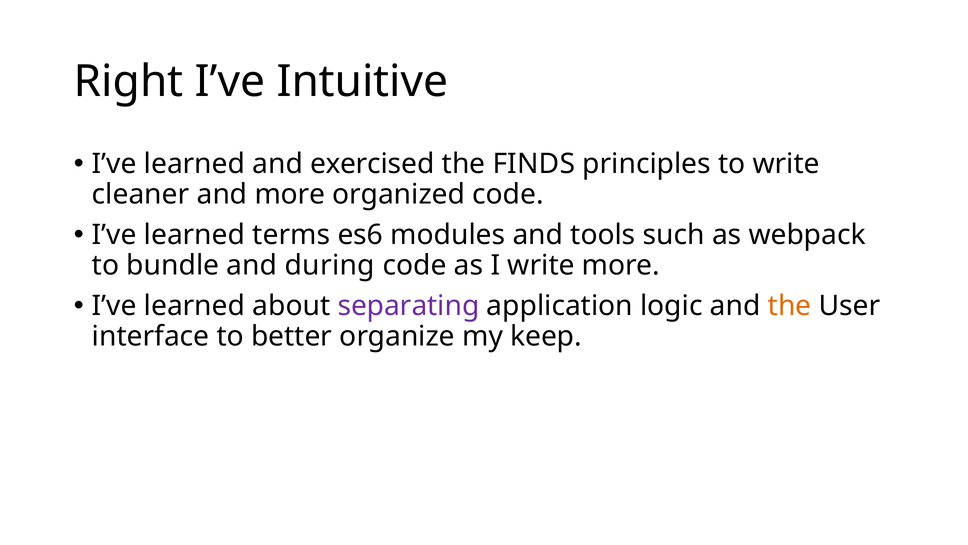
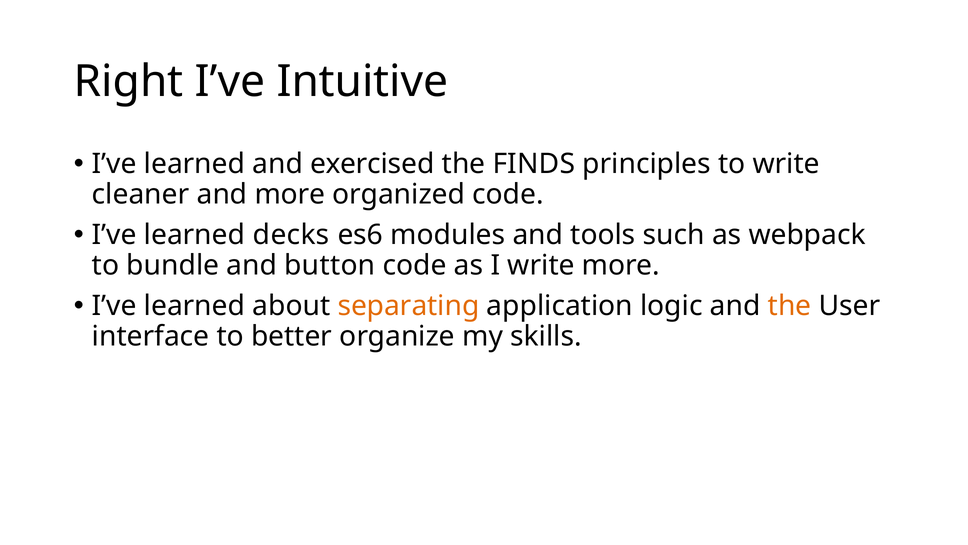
terms: terms -> decks
during: during -> button
separating colour: purple -> orange
keep: keep -> skills
